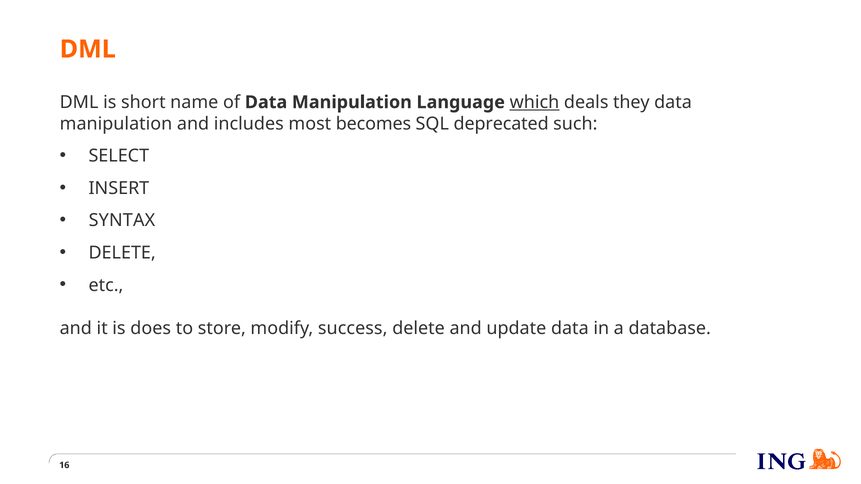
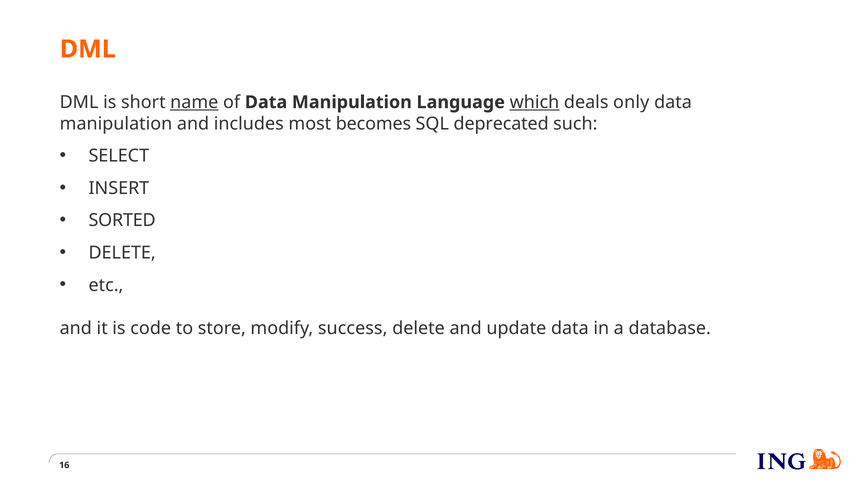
name underline: none -> present
they: they -> only
SYNTAX: SYNTAX -> SORTED
does: does -> code
